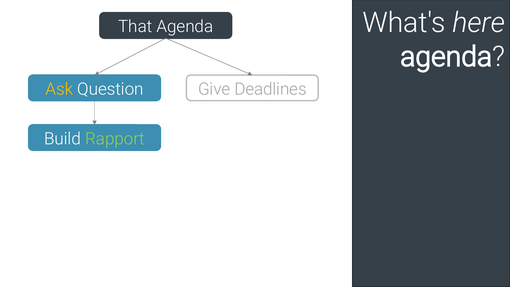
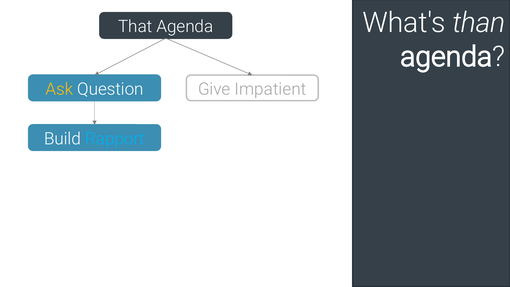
here: here -> than
Deadlines: Deadlines -> Impatient
Rapport colour: light green -> light blue
